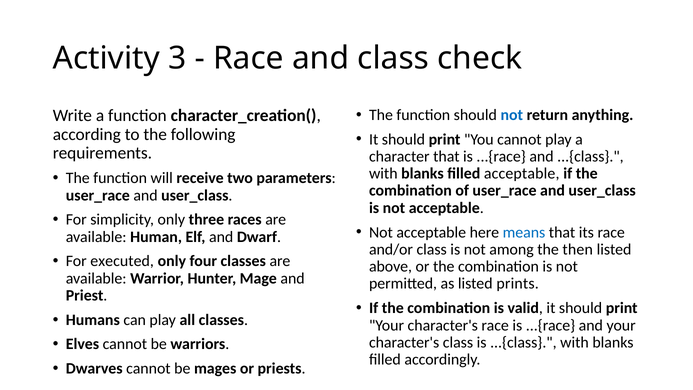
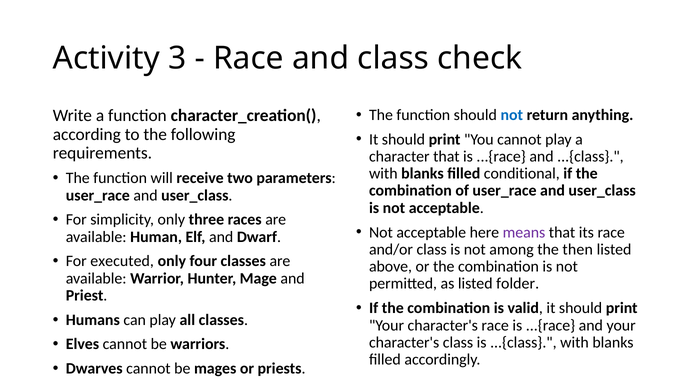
filled acceptable: acceptable -> conditional
means colour: blue -> purple
prints: prints -> folder
